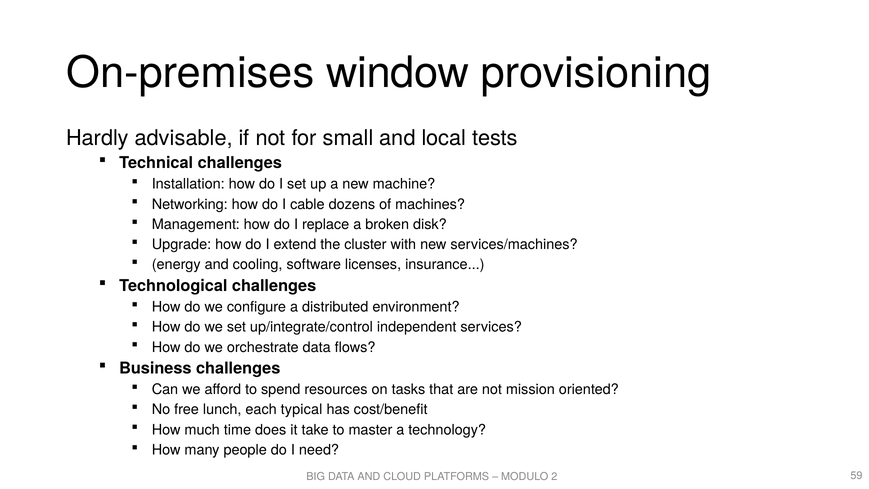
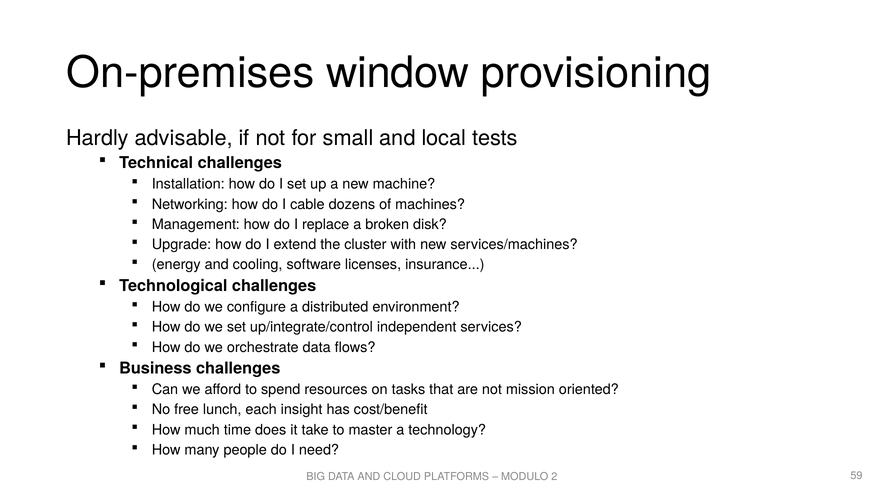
typical: typical -> insight
